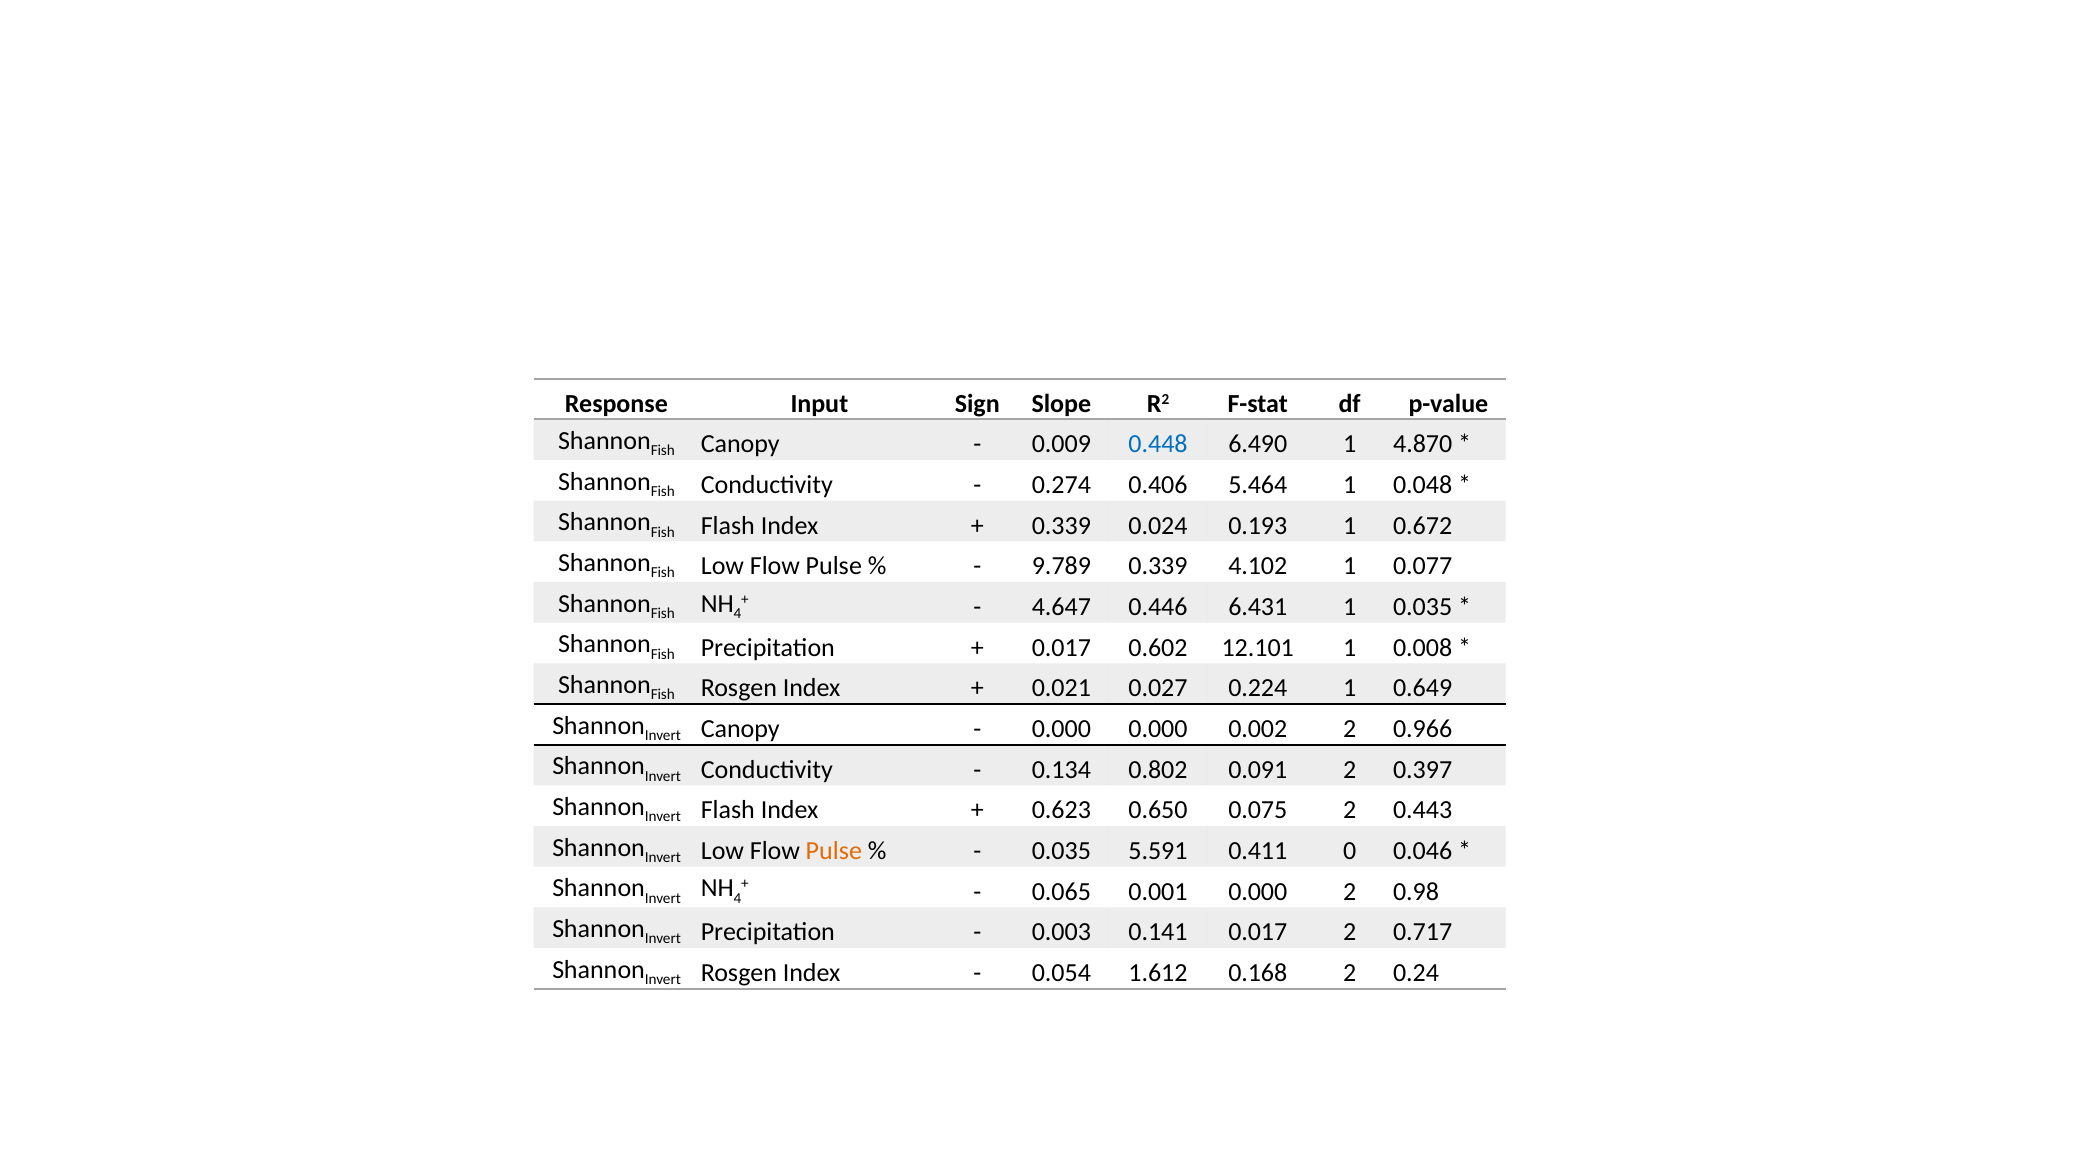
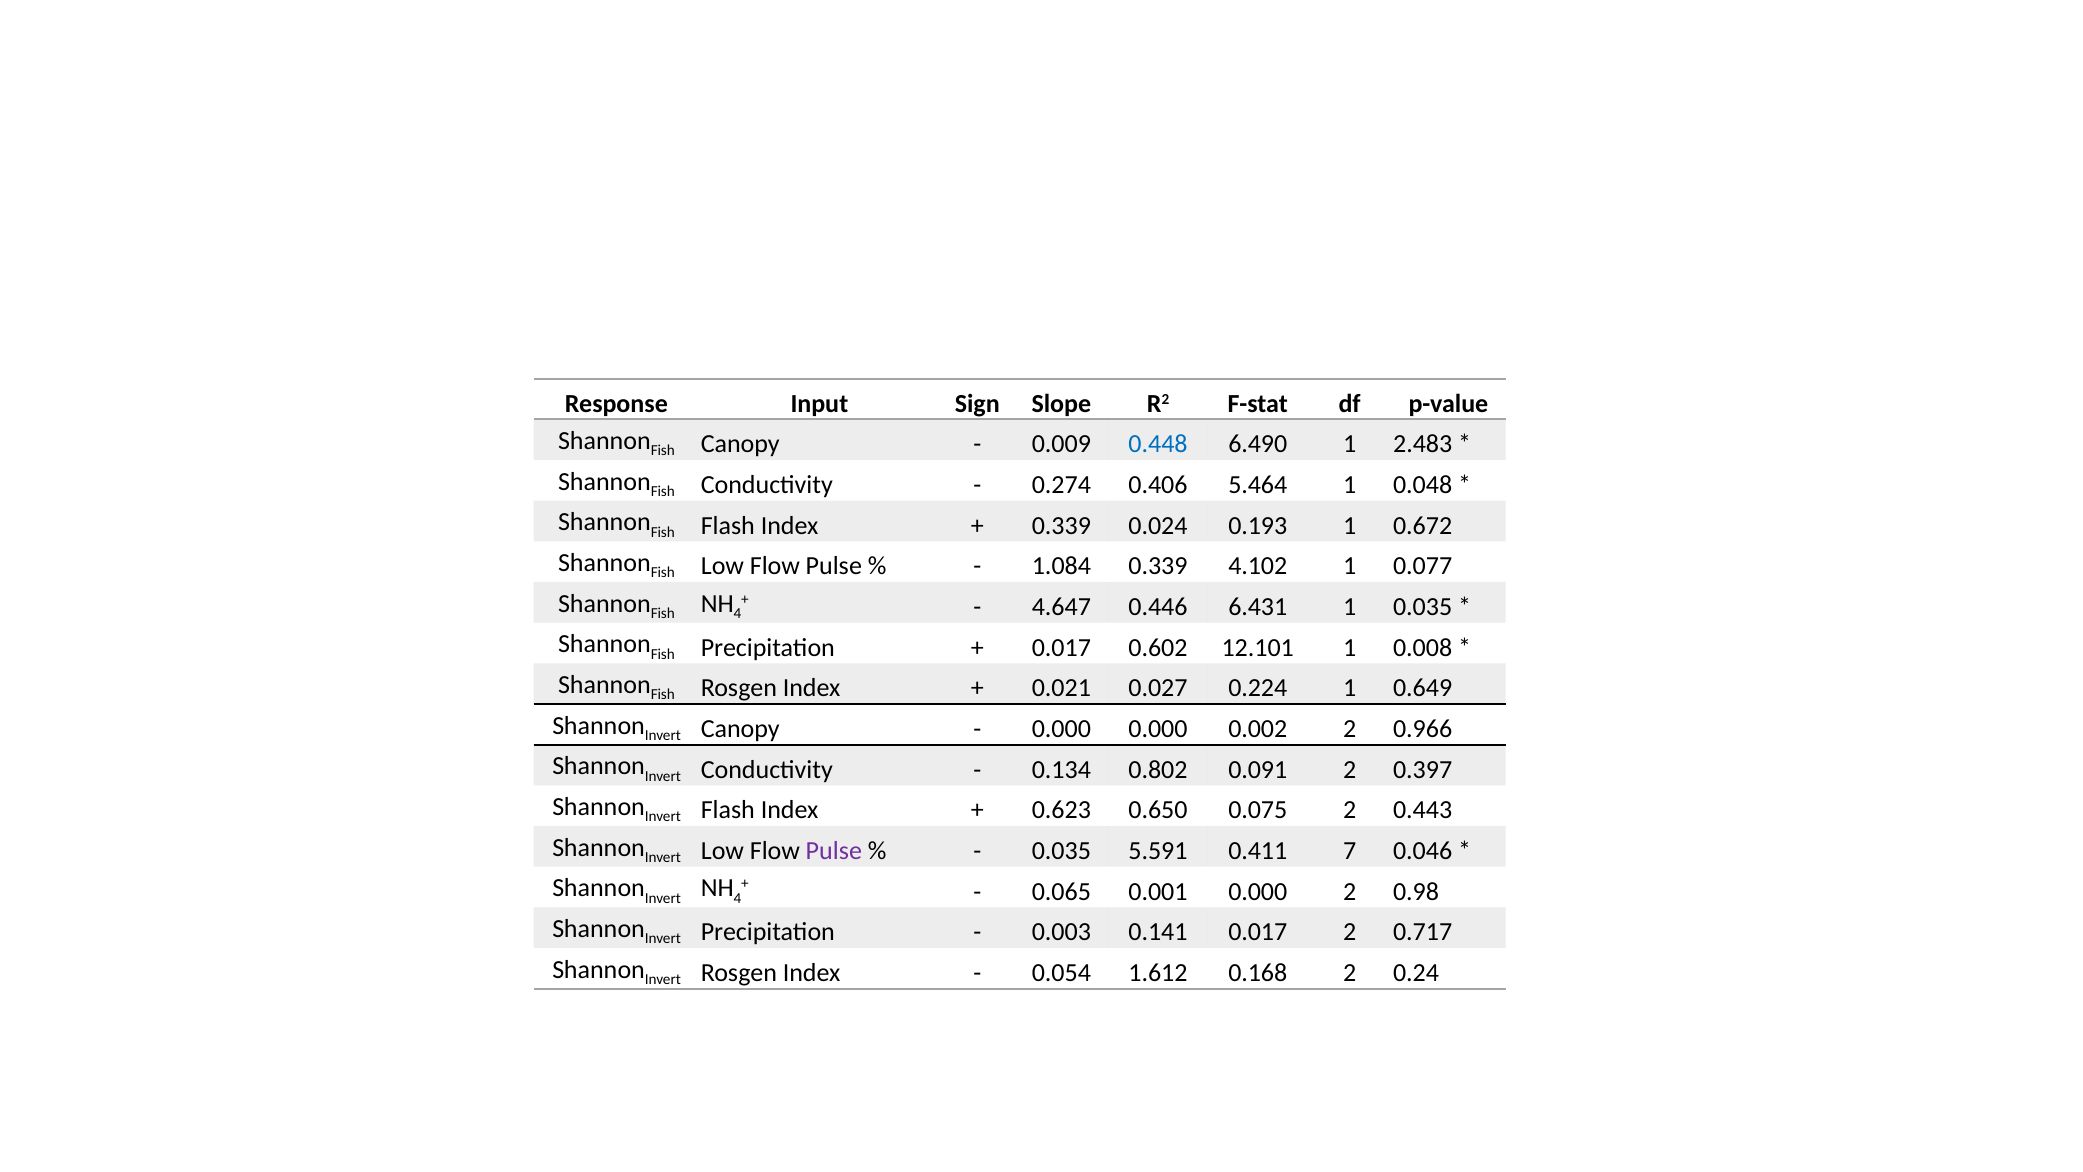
4.870: 4.870 -> 2.483
9.789: 9.789 -> 1.084
Pulse at (834, 851) colour: orange -> purple
0: 0 -> 7
